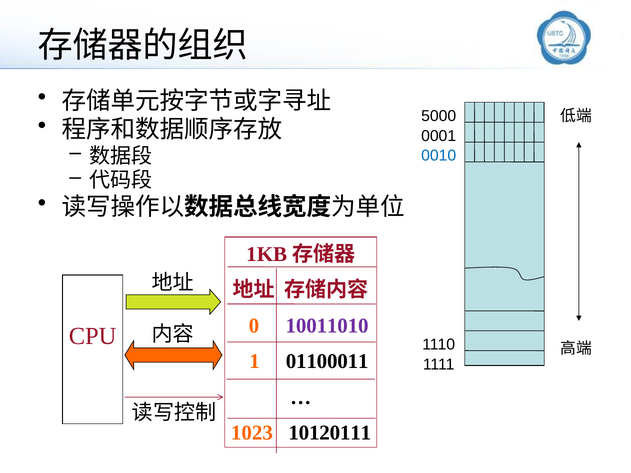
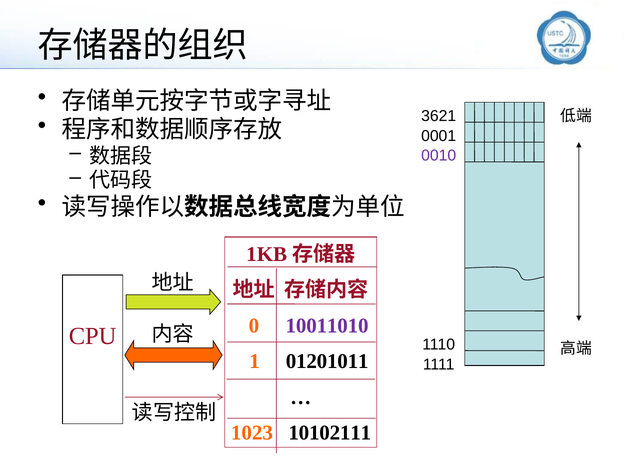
5000: 5000 -> 3621
0010 colour: blue -> purple
01100011: 01100011 -> 01201011
10120111: 10120111 -> 10102111
